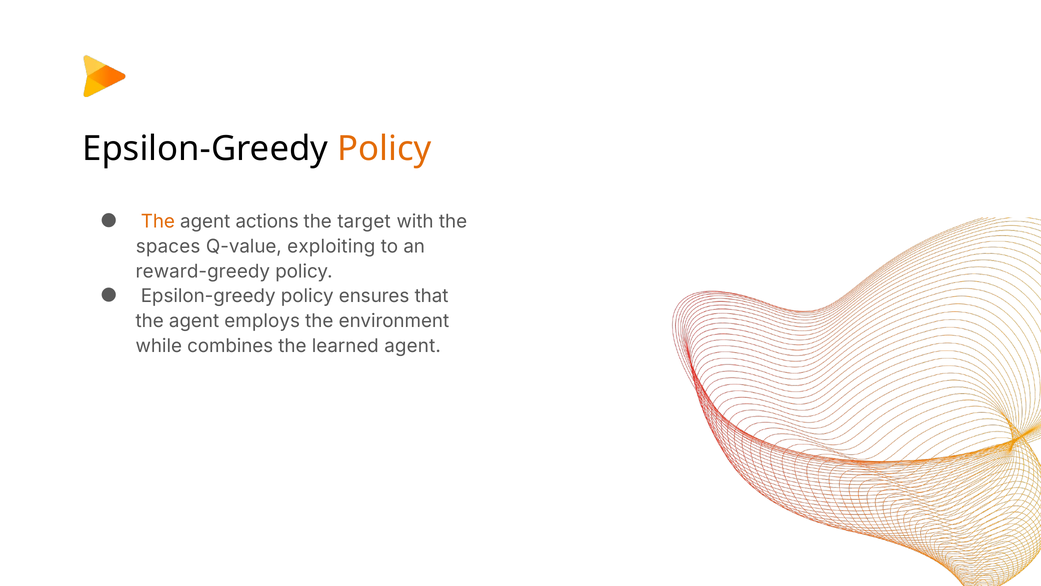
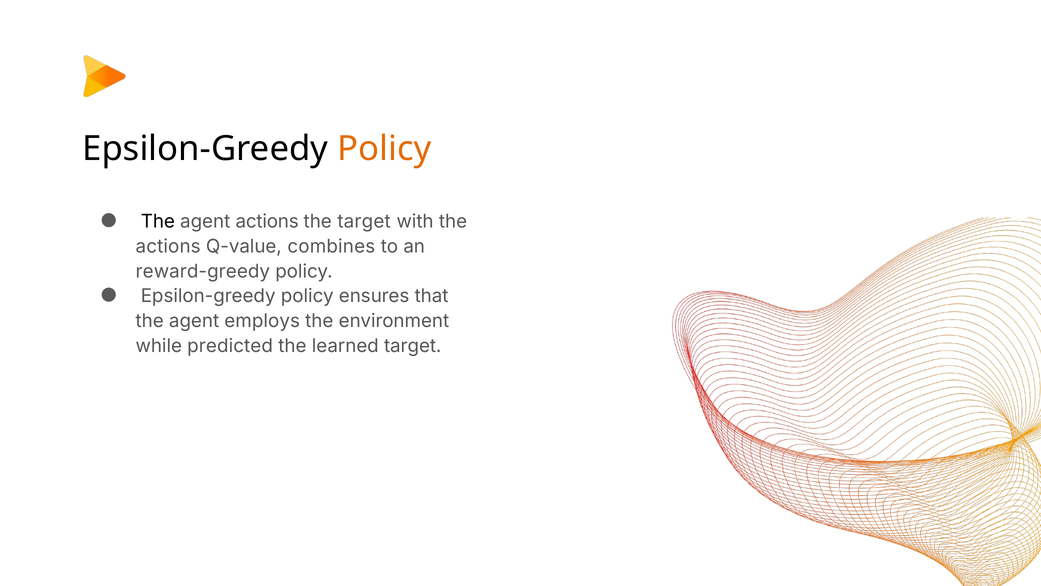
The at (158, 222) colour: orange -> black
spaces at (168, 246): spaces -> actions
exploiting: exploiting -> combines
combines: combines -> predicted
learned agent: agent -> target
